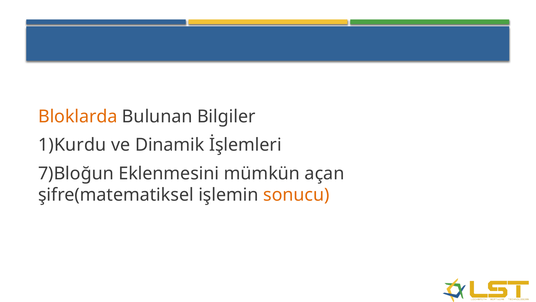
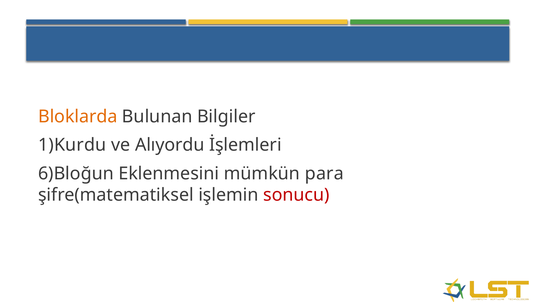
Dinamik: Dinamik -> Alıyordu
7)Bloğun: 7)Bloğun -> 6)Bloğun
açan: açan -> para
sonucu colour: orange -> red
